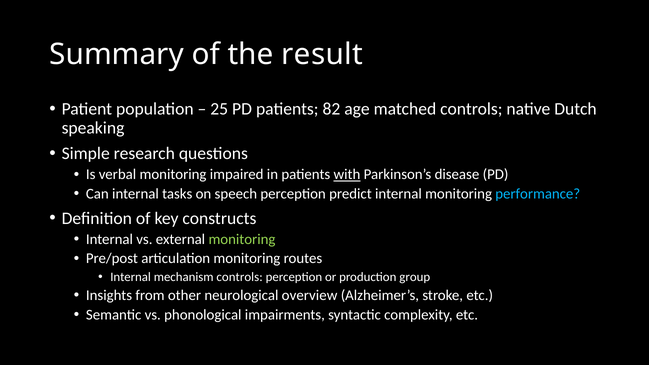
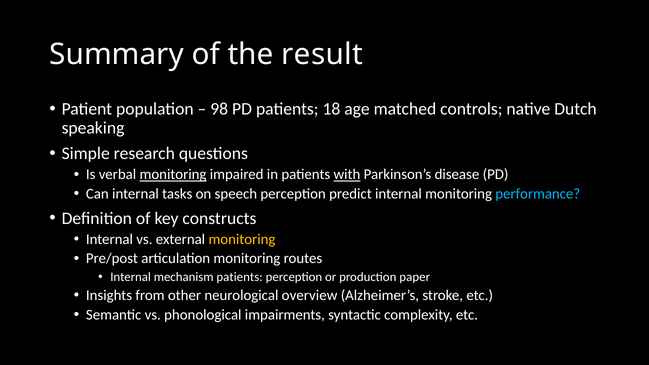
25: 25 -> 98
82: 82 -> 18
monitoring at (173, 175) underline: none -> present
monitoring at (242, 239) colour: light green -> yellow
mechanism controls: controls -> patients
group: group -> paper
